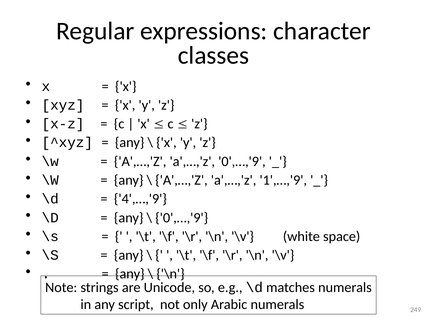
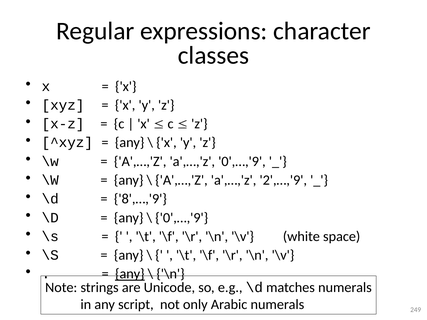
1',…,'9: 1',…,'9 -> 2',…,'9
4',…,'9: 4',…,'9 -> 8',…,'9
any at (130, 274) underline: none -> present
